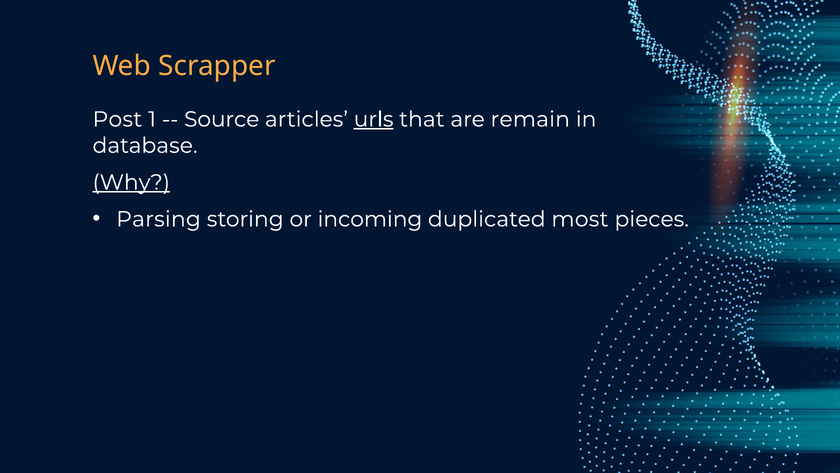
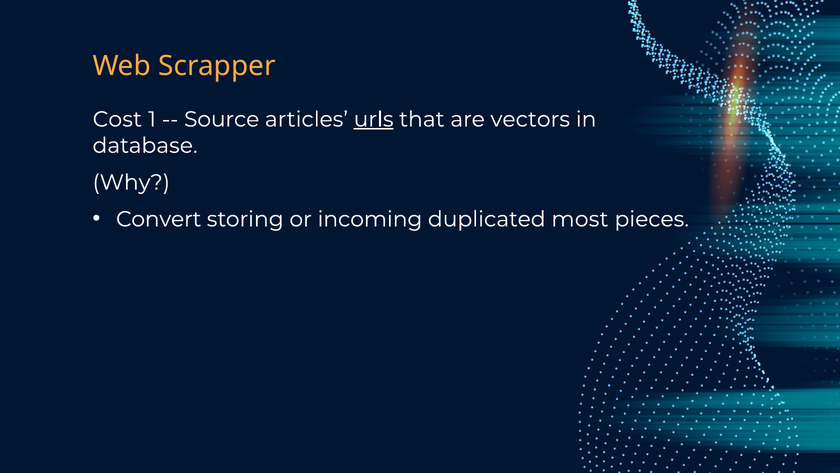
Post: Post -> Cost
remain: remain -> vectors
Why underline: present -> none
Parsing: Parsing -> Convert
